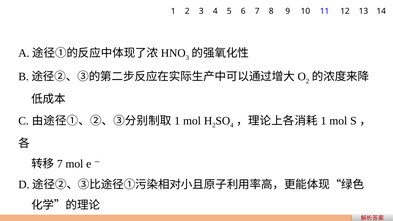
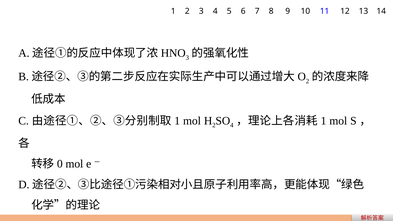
7 at (60, 164): 7 -> 0
